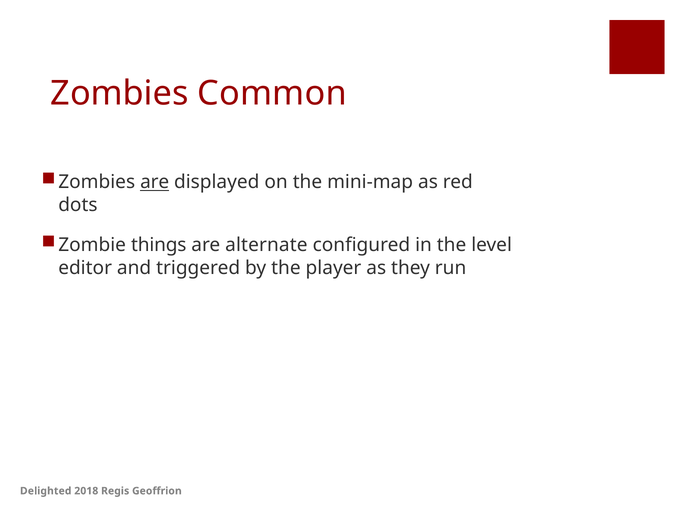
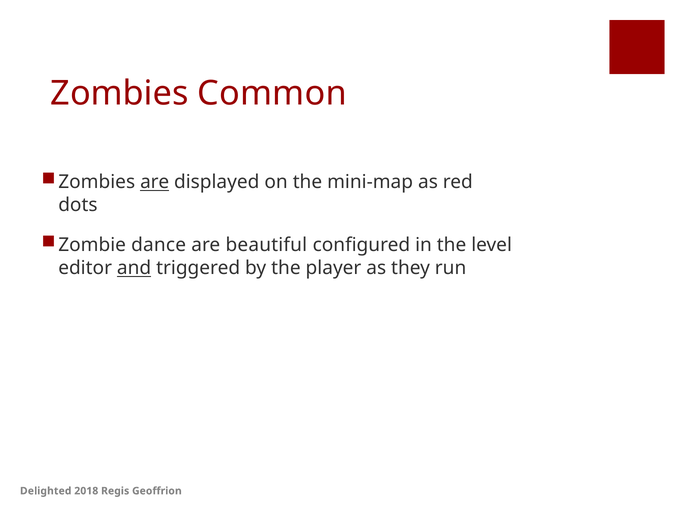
things: things -> dance
alternate: alternate -> beautiful
and underline: none -> present
